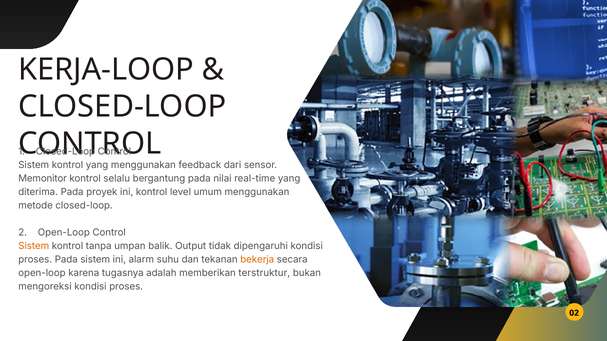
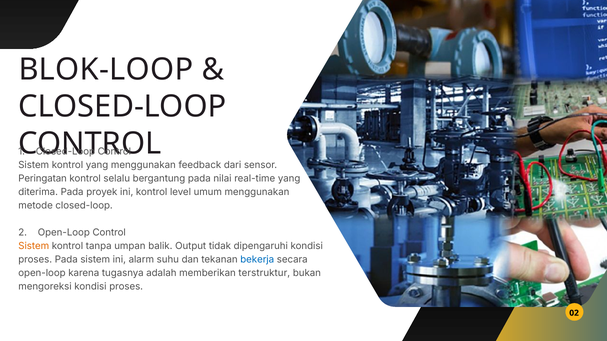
KERJA-LOOP: KERJA-LOOP -> BLOK-LOOP
Memonitor: Memonitor -> Peringatan
bekerja colour: orange -> blue
